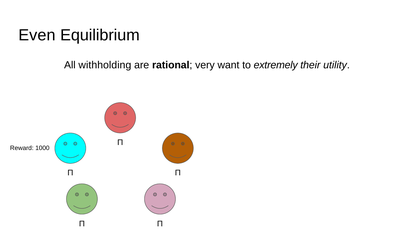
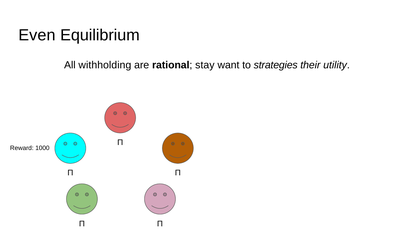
very: very -> stay
extremely: extremely -> strategies
